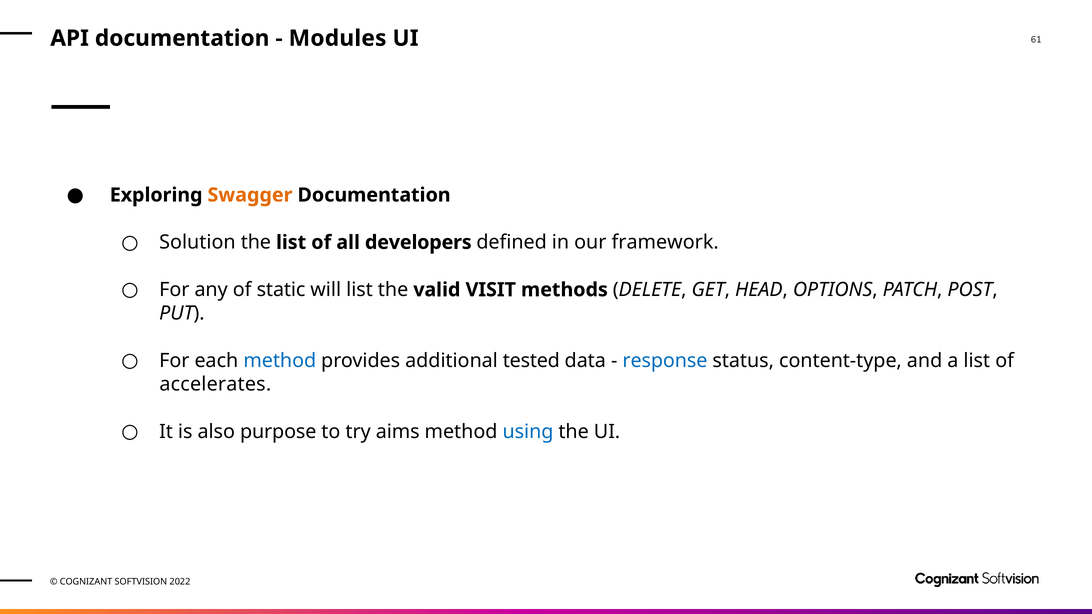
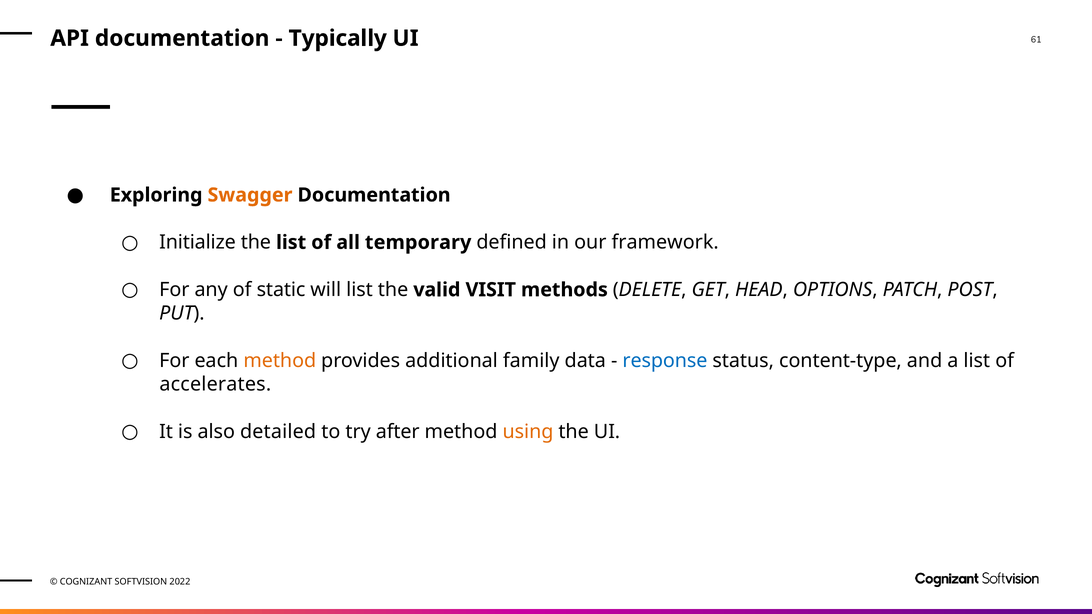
Modules: Modules -> Typically
Solution: Solution -> Initialize
developers: developers -> temporary
method at (280, 361) colour: blue -> orange
tested: tested -> family
purpose: purpose -> detailed
aims: aims -> after
using colour: blue -> orange
